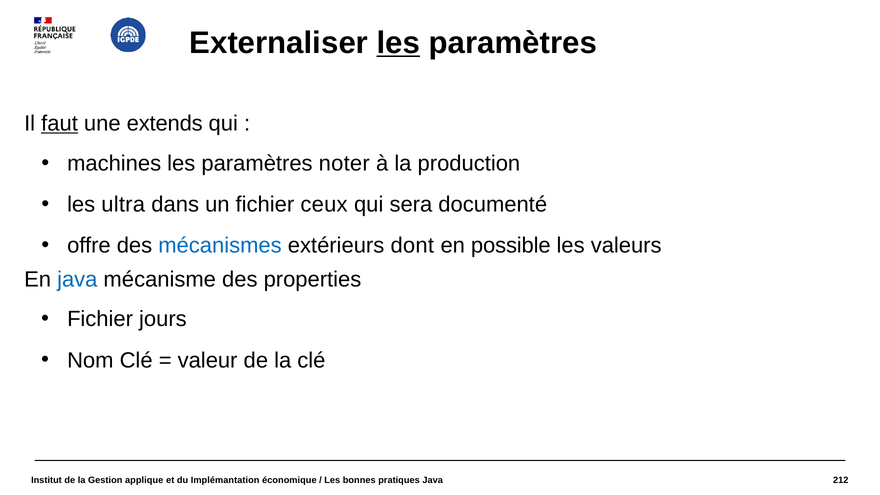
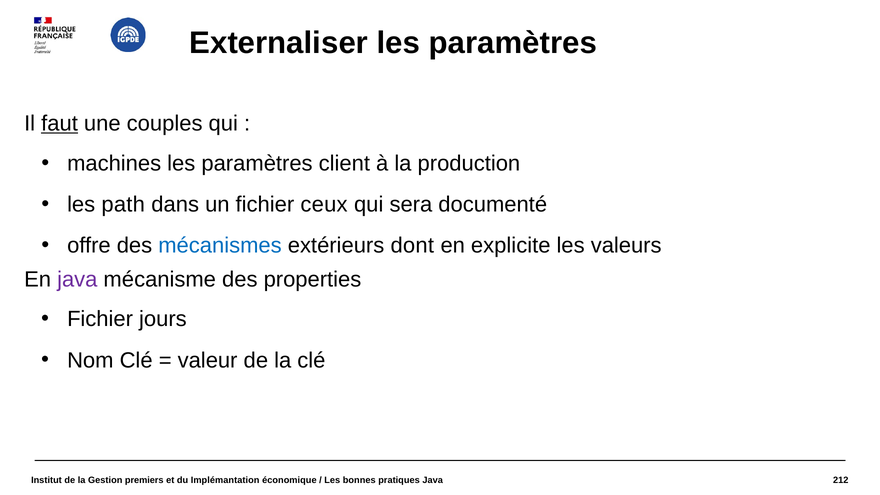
les at (398, 43) underline: present -> none
extends: extends -> couples
noter: noter -> client
ultra: ultra -> path
possible: possible -> explicite
java at (77, 279) colour: blue -> purple
applique: applique -> premiers
